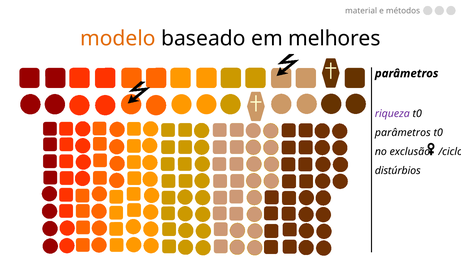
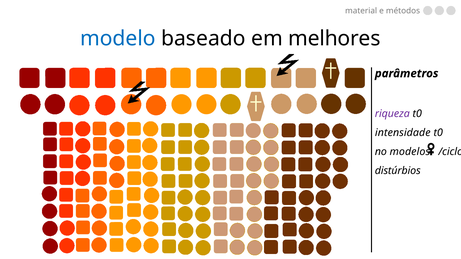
modelo colour: orange -> blue
parâmetros at (403, 133): parâmetros -> intensidade
exclusão: exclusão -> modelos
